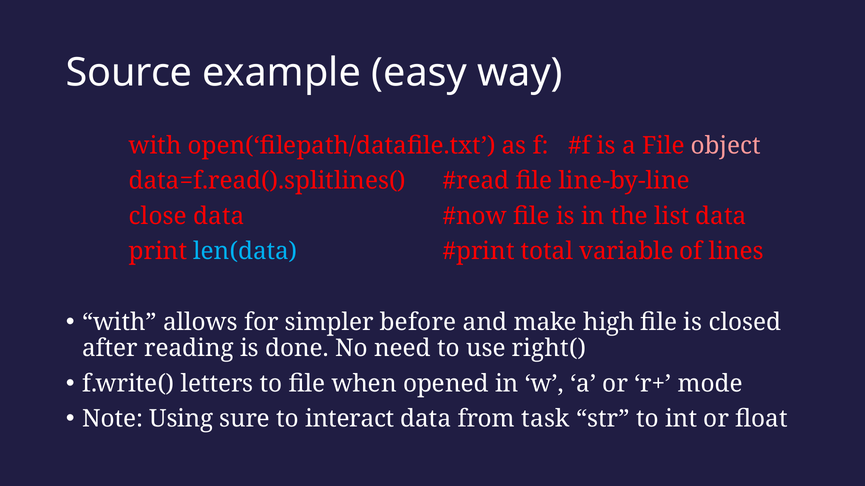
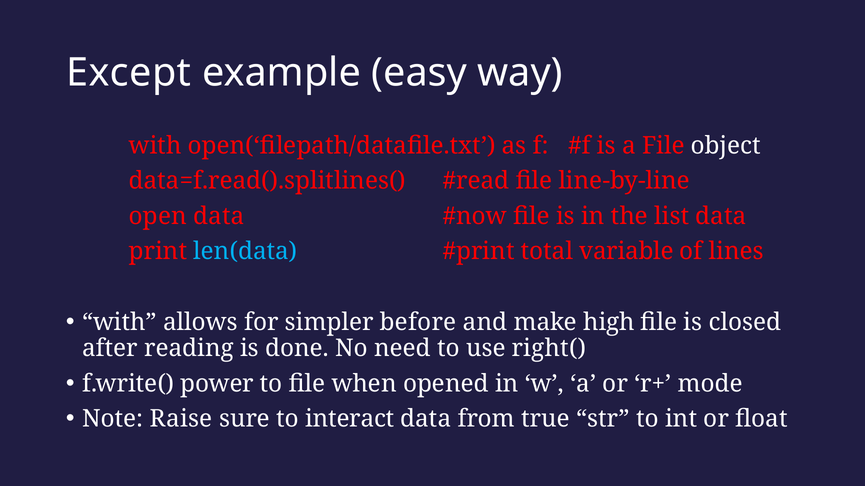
Source: Source -> Except
object colour: pink -> white
close: close -> open
letters: letters -> power
Using: Using -> Raise
task: task -> true
